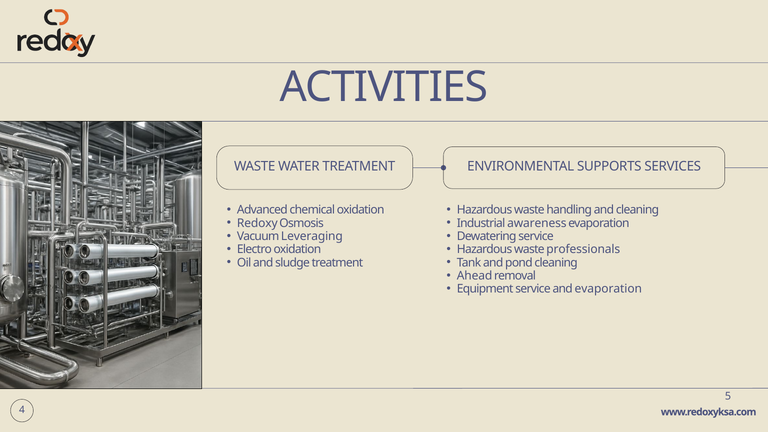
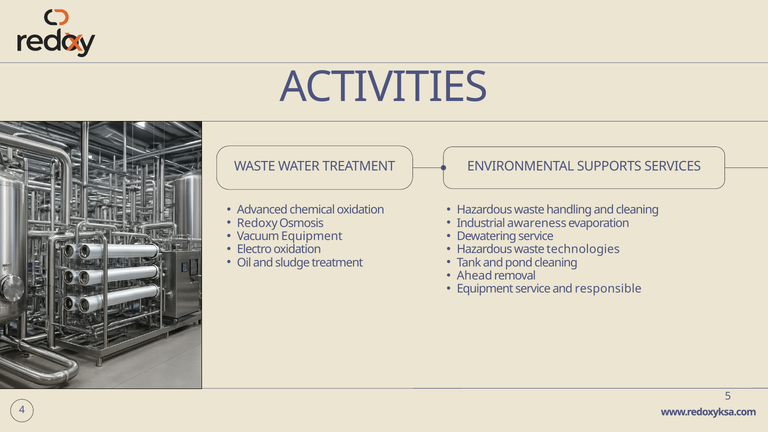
Vacuum Leveraging: Leveraging -> Equipment
professionals: professionals -> technologies
and evaporation: evaporation -> responsible
